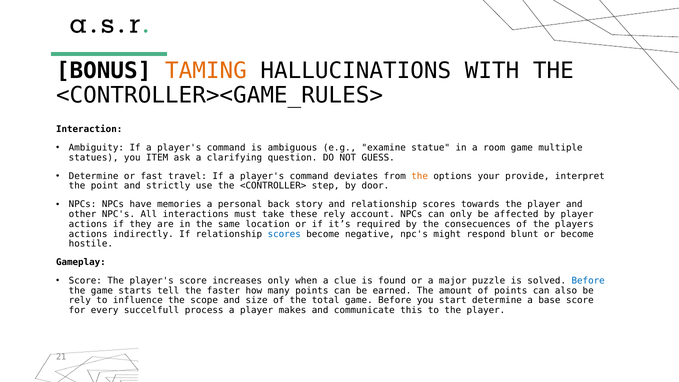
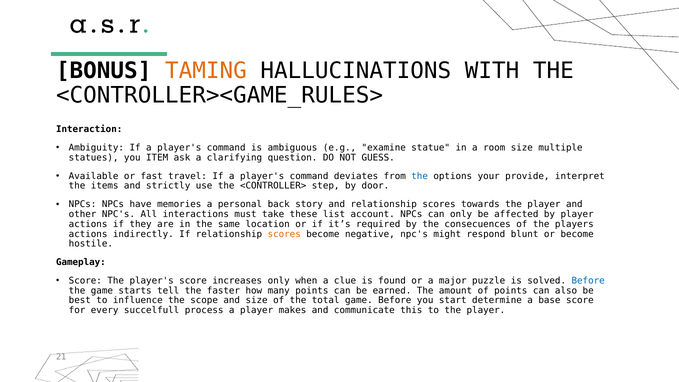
room game: game -> size
Determine at (94, 176): Determine -> Available
the at (420, 176) colour: orange -> blue
point: point -> items
these rely: rely -> list
scores at (284, 234) colour: blue -> orange
rely at (80, 300): rely -> best
